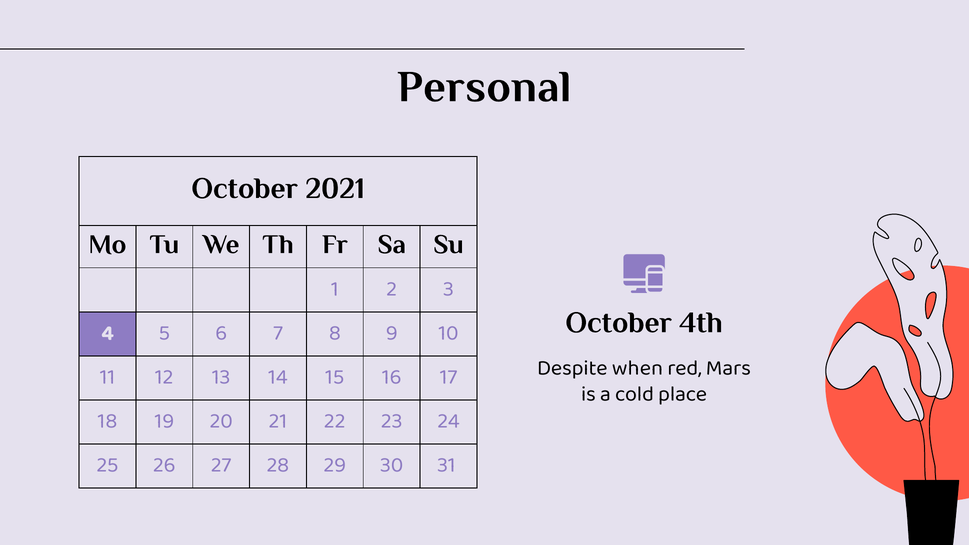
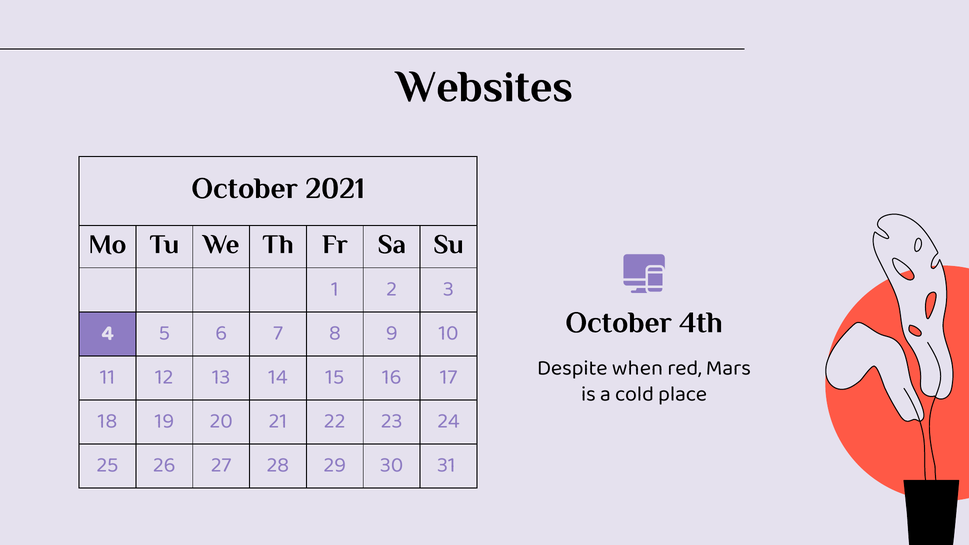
Personal: Personal -> Websites
